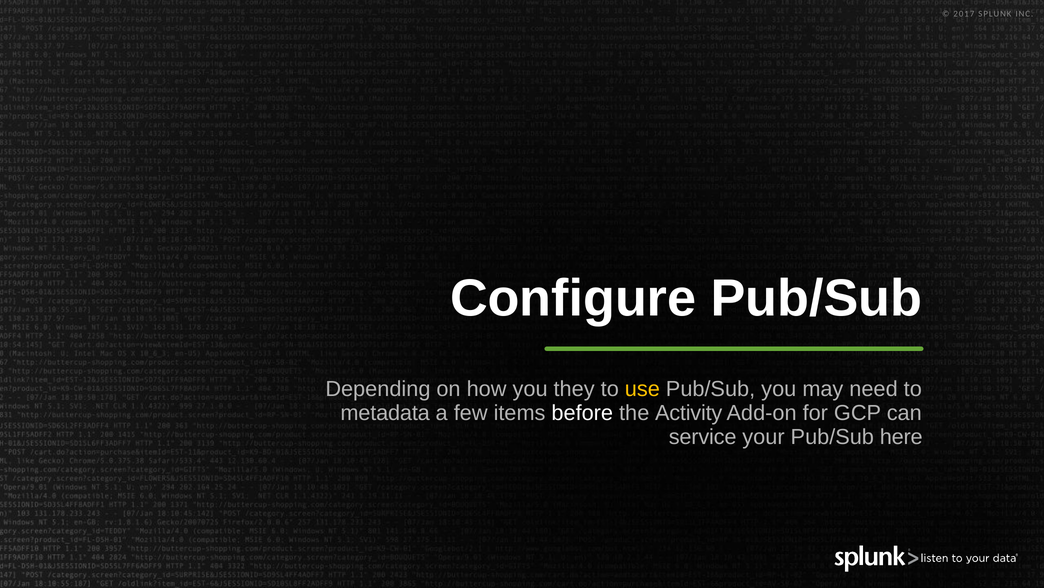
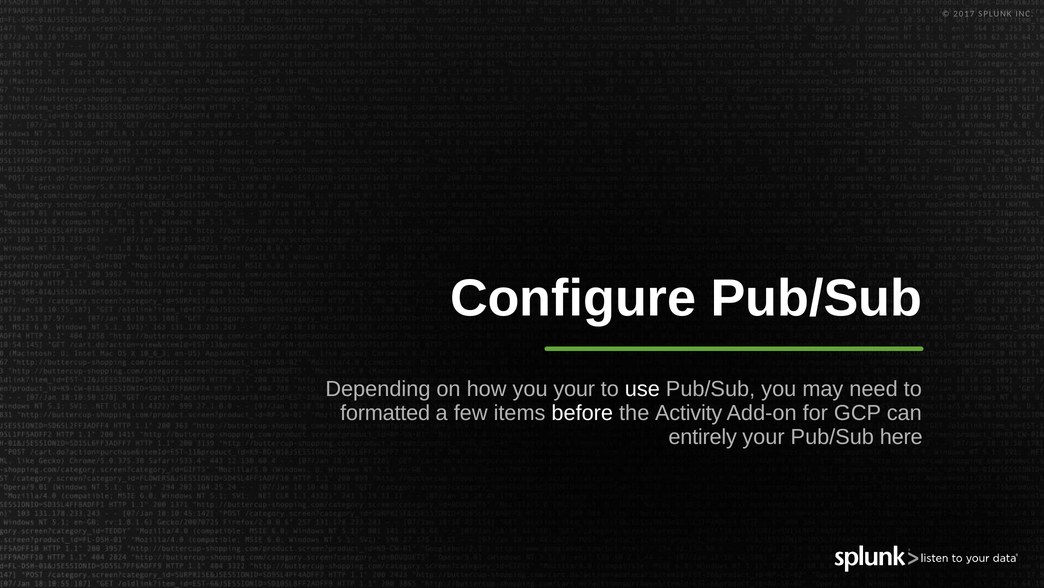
you they: they -> your
use colour: yellow -> white
metadata: metadata -> formatted
service: service -> entirely
